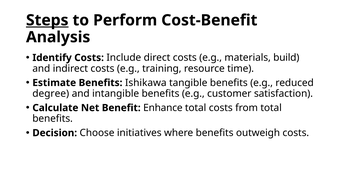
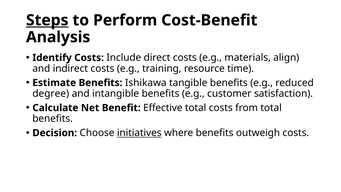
build: build -> align
Enhance: Enhance -> Effective
initiatives underline: none -> present
